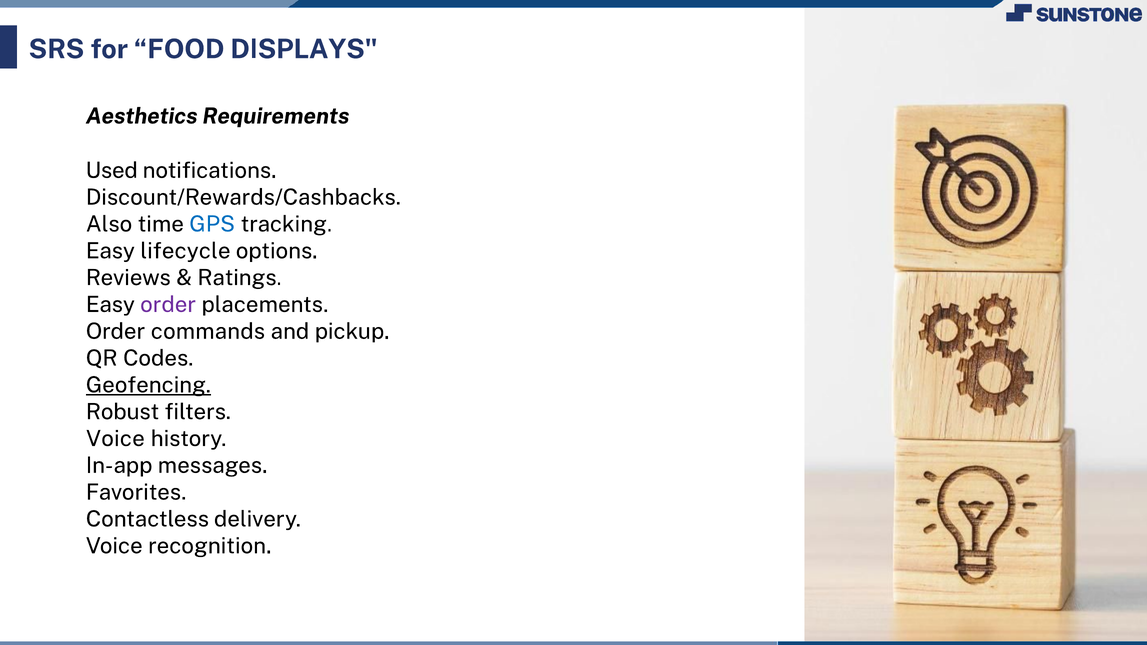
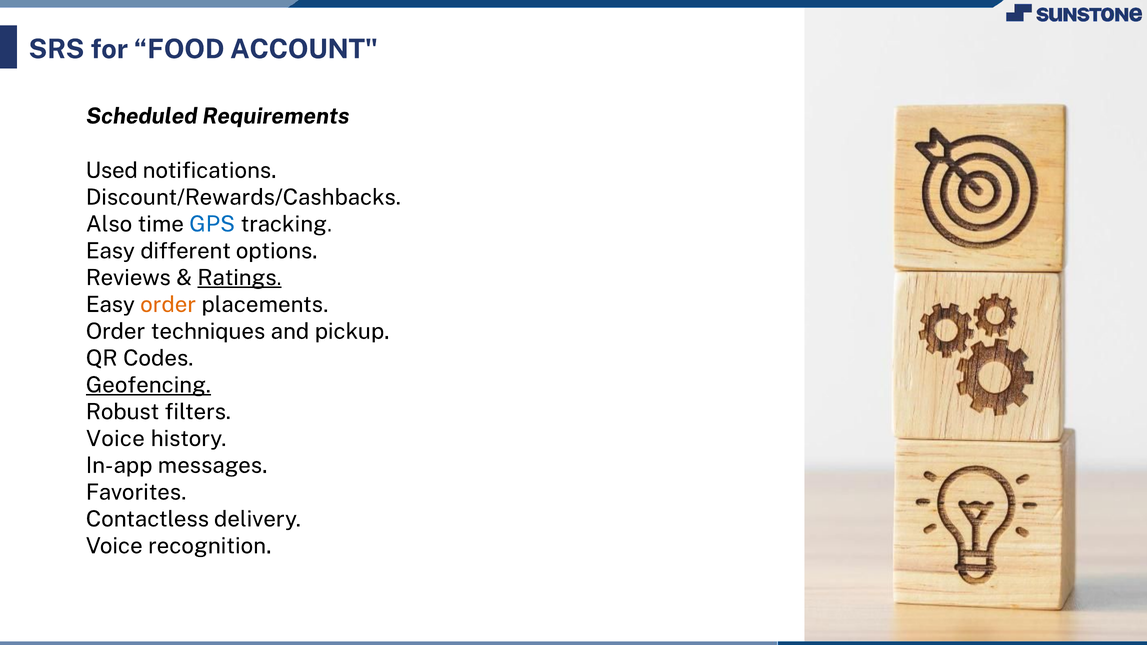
DISPLAYS: DISPLAYS -> ACCOUNT
Aesthetics: Aesthetics -> Scheduled
lifecycle: lifecycle -> different
Ratings underline: none -> present
order at (168, 305) colour: purple -> orange
commands: commands -> techniques
